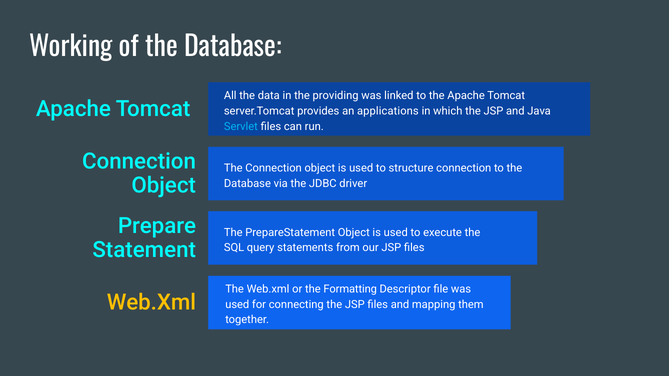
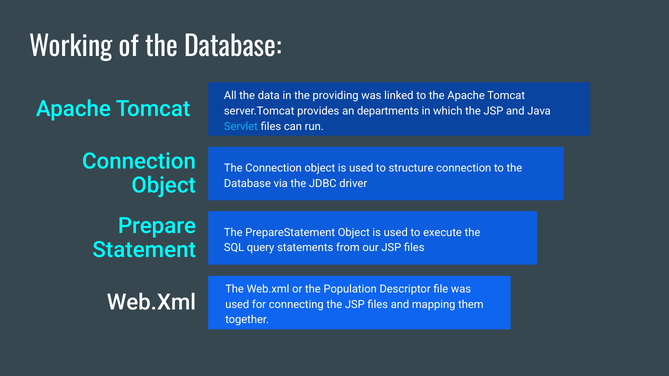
applications: applications -> departments
Formatting: Formatting -> Population
Web.Xml at (151, 303) colour: yellow -> white
